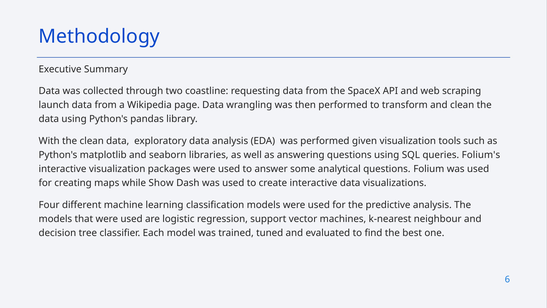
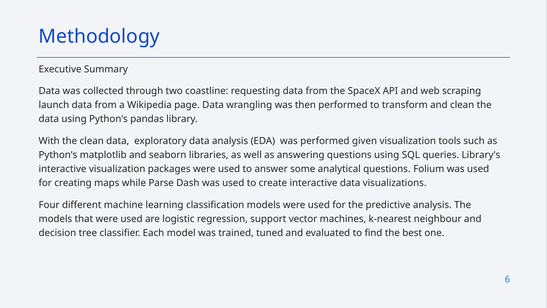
Folium's: Folium's -> Library's
Show: Show -> Parse
